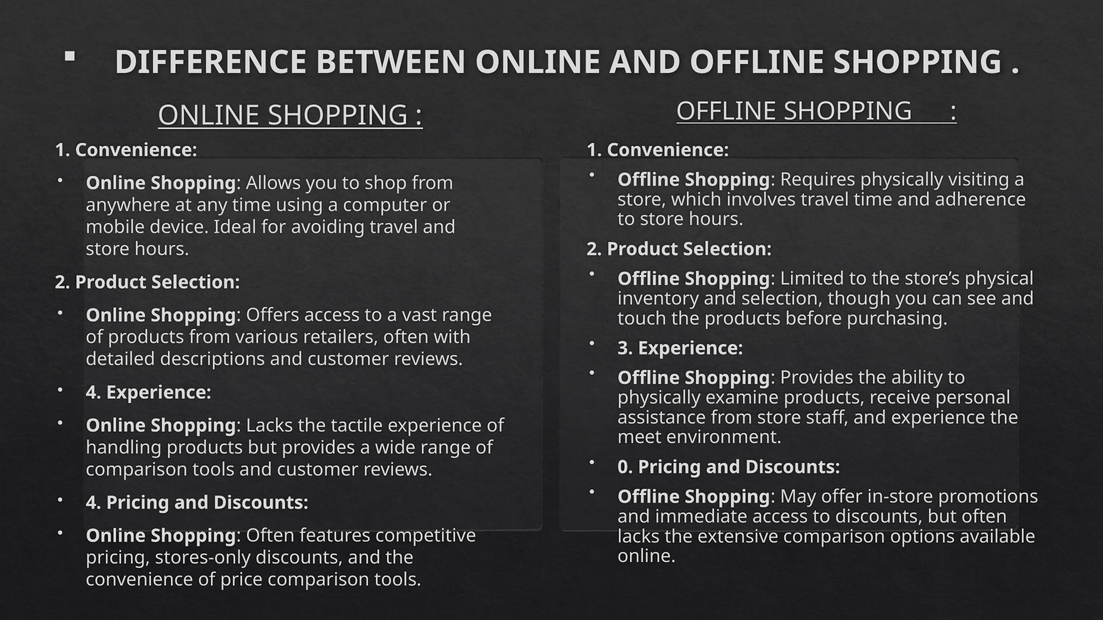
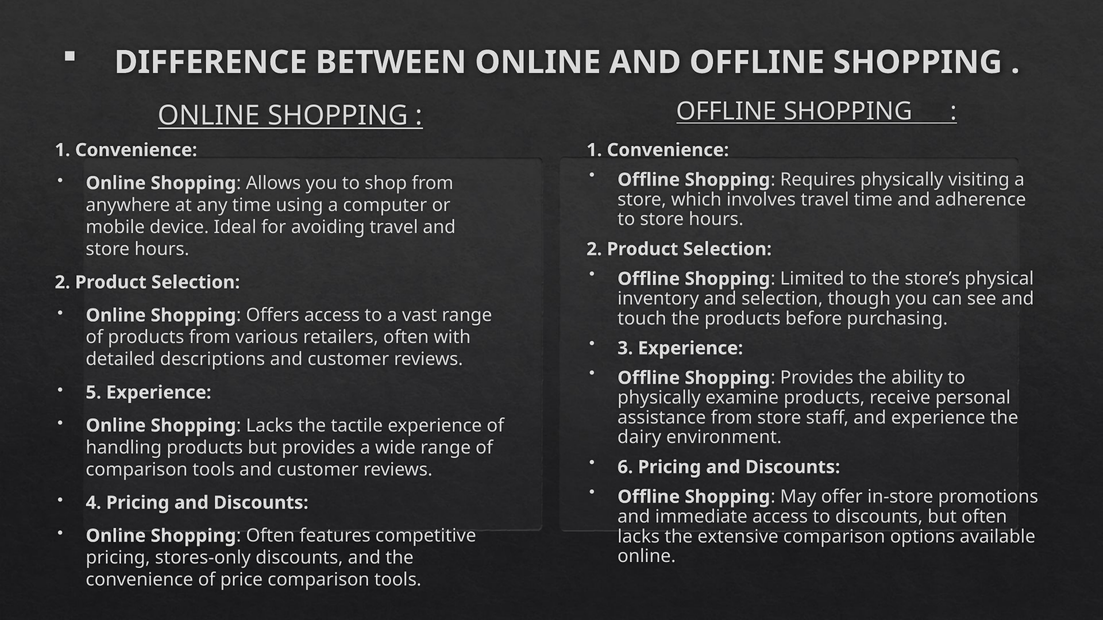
4 at (94, 393): 4 -> 5
meet: meet -> dairy
0: 0 -> 6
